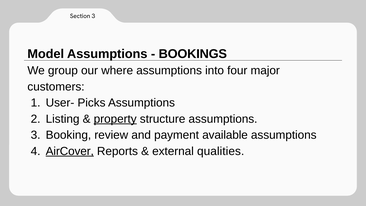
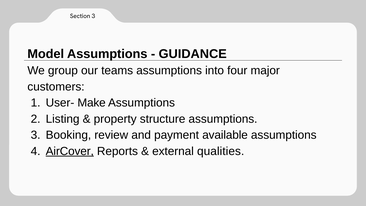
BOOKINGS: BOOKINGS -> GUIDANCE
where: where -> teams
Picks: Picks -> Make
property underline: present -> none
